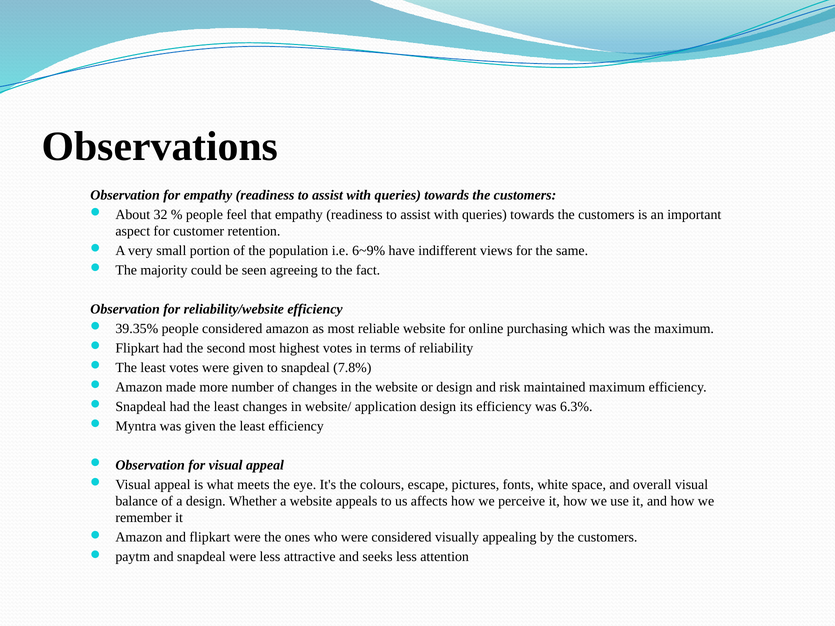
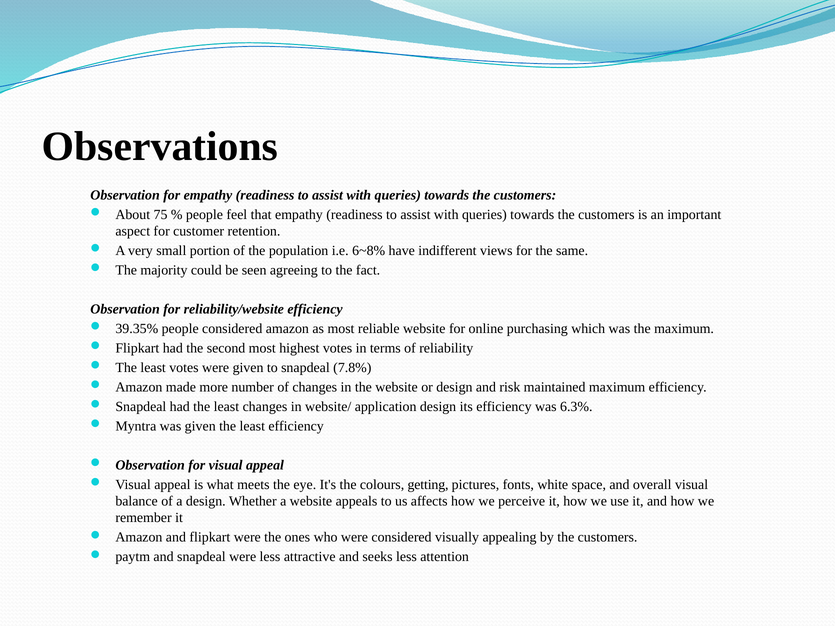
32: 32 -> 75
6~9%: 6~9% -> 6~8%
escape: escape -> getting
